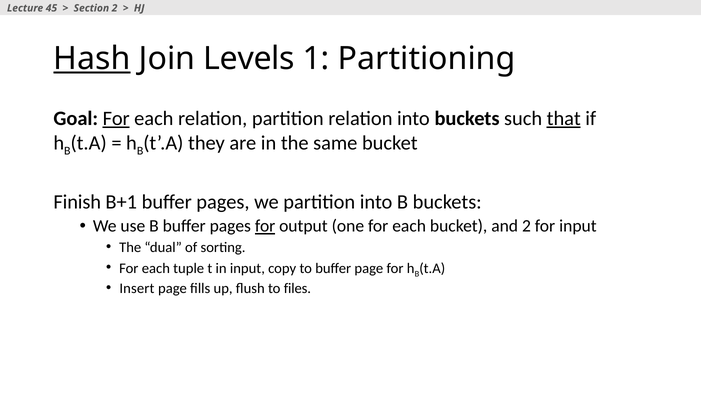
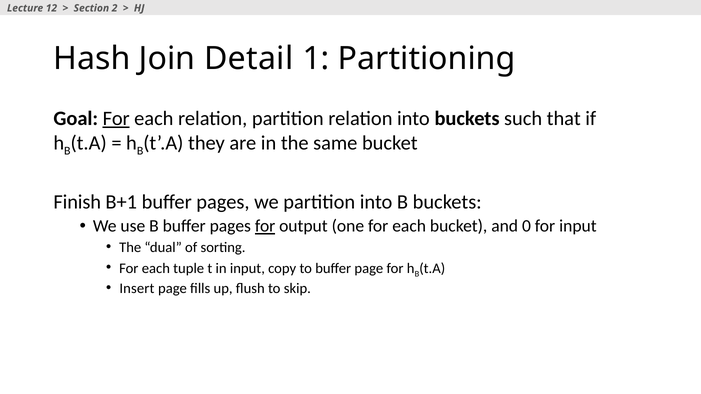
45: 45 -> 12
Hash underline: present -> none
Levels: Levels -> Detail
that underline: present -> none
and 2: 2 -> 0
files: files -> skip
